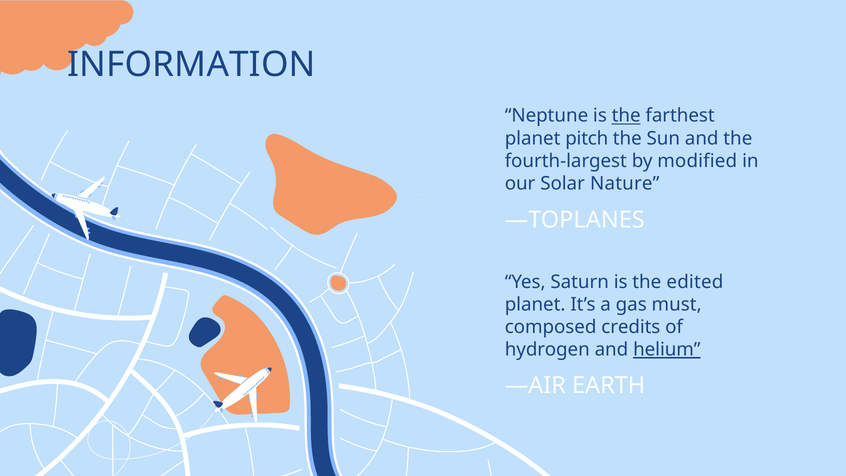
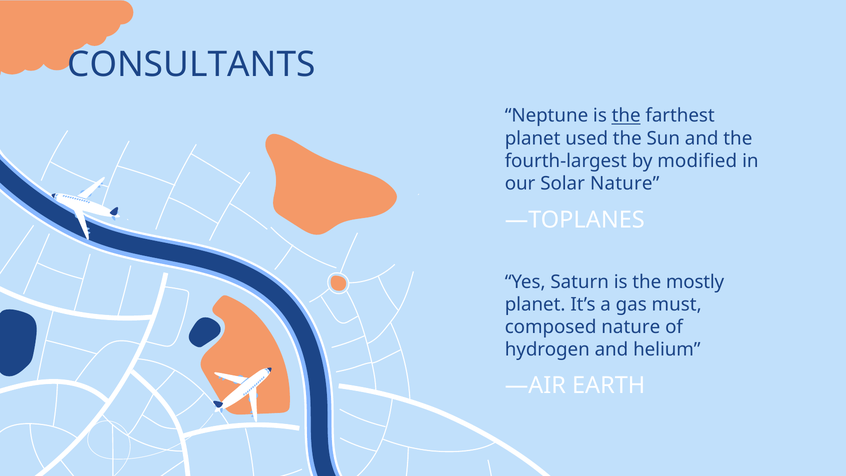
INFORMATION: INFORMATION -> CONSULTANTS
pitch: pitch -> used
edited: edited -> mostly
credits at (631, 327): credits -> nature
helium underline: present -> none
